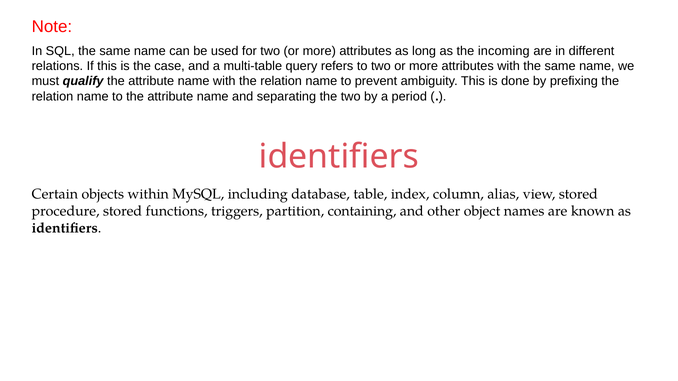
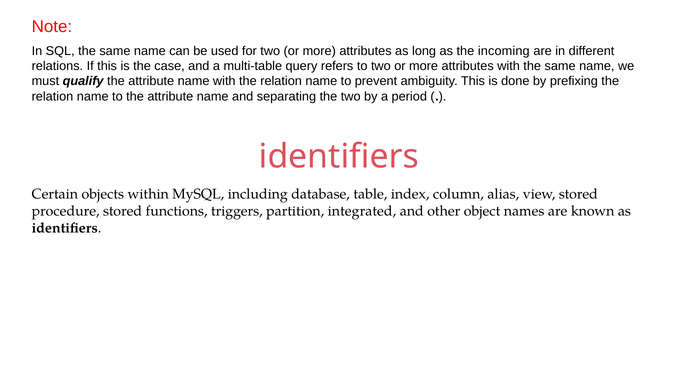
containing: containing -> integrated
